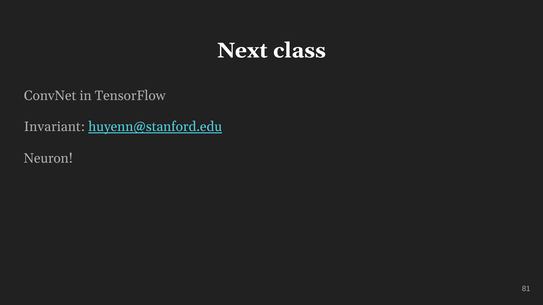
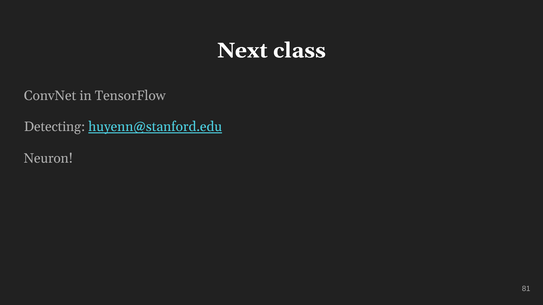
Invariant: Invariant -> Detecting
